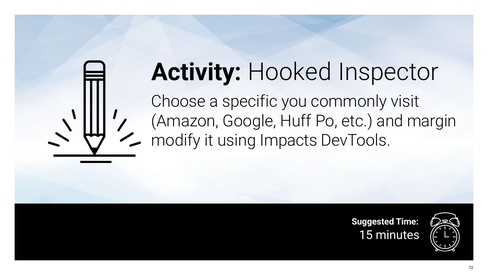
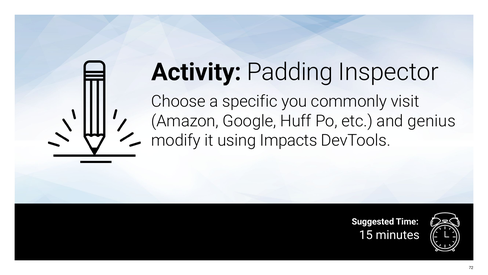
Hooked: Hooked -> Padding
margin: margin -> genius
